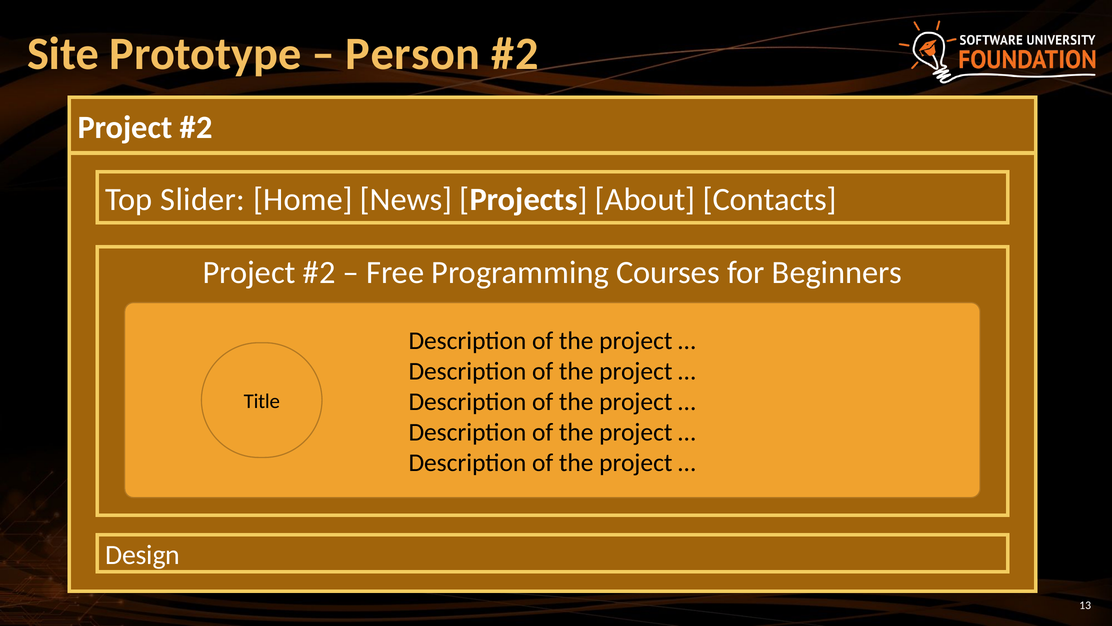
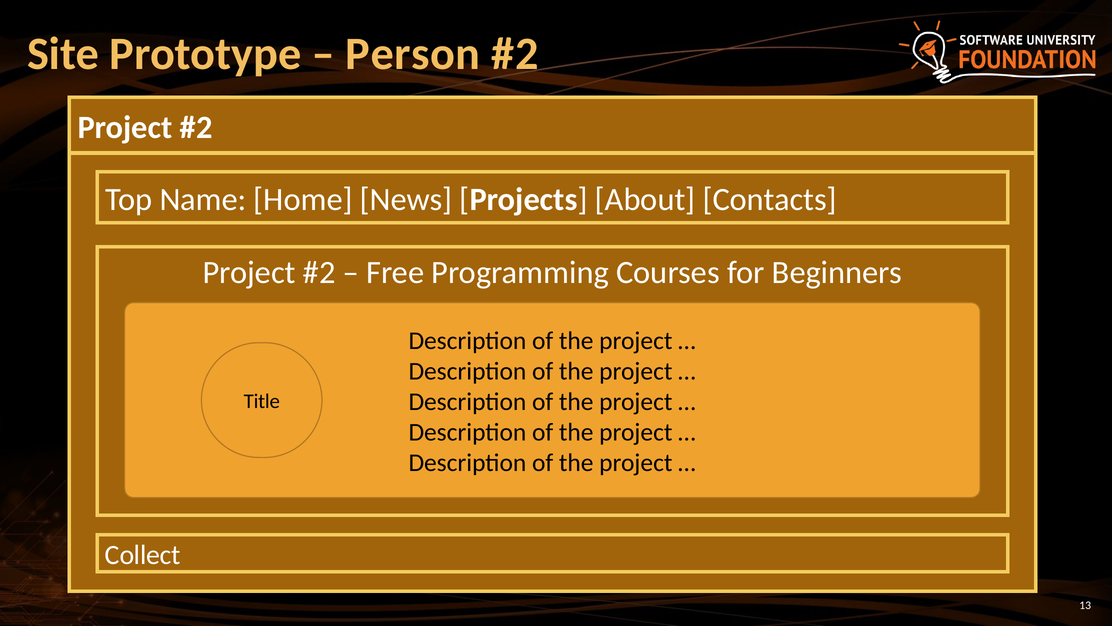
Slider: Slider -> Name
Design: Design -> Collect
